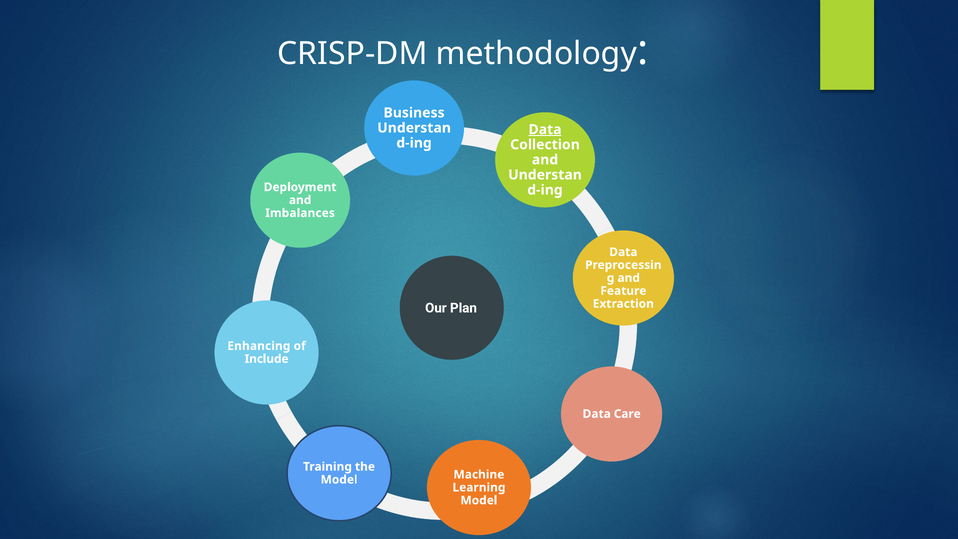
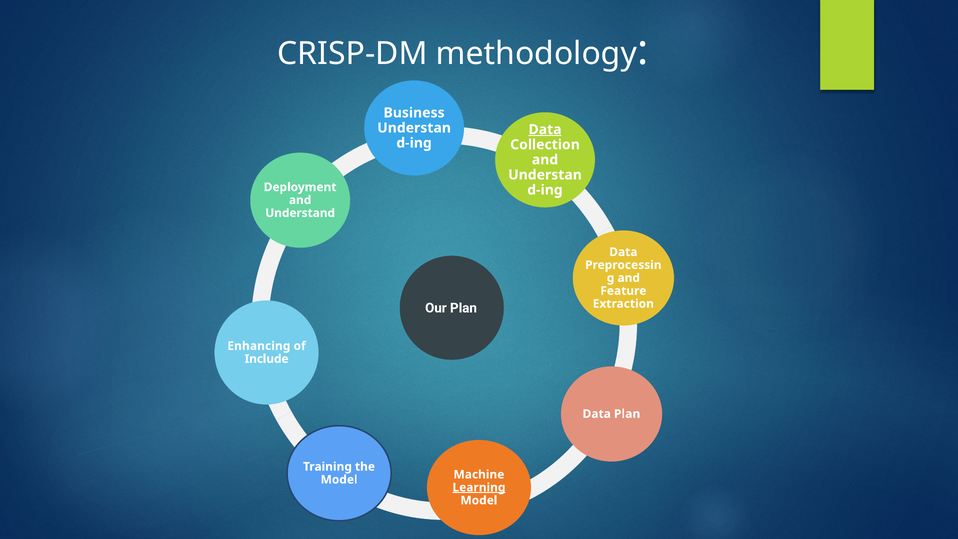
Imbalances: Imbalances -> Understand
Data Care: Care -> Plan
Learning underline: none -> present
